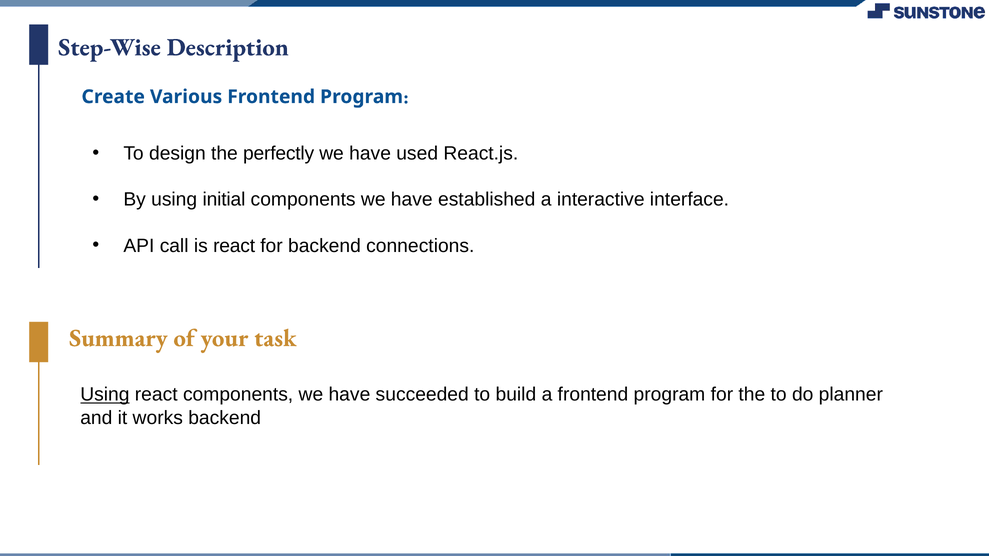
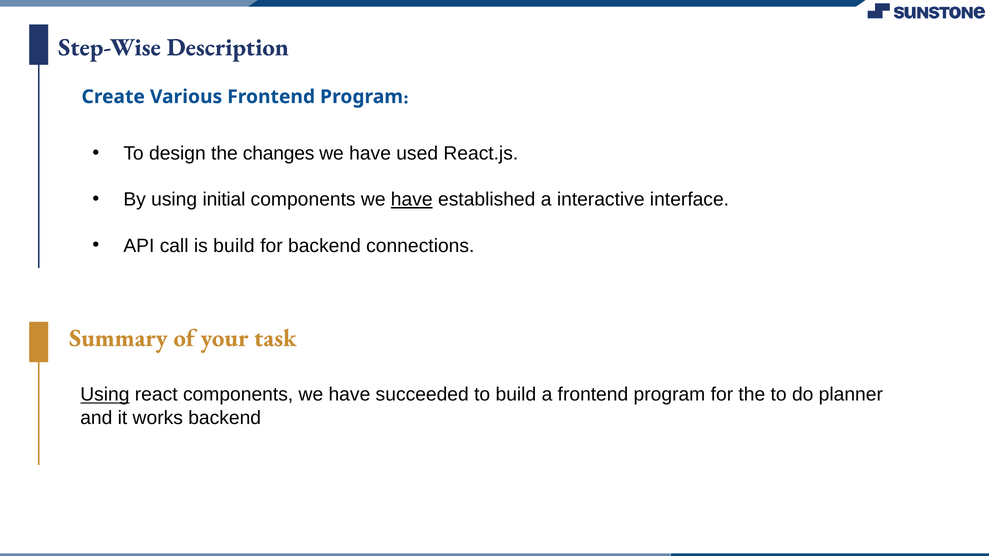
perfectly: perfectly -> changes
have at (412, 200) underline: none -> present
is react: react -> build
